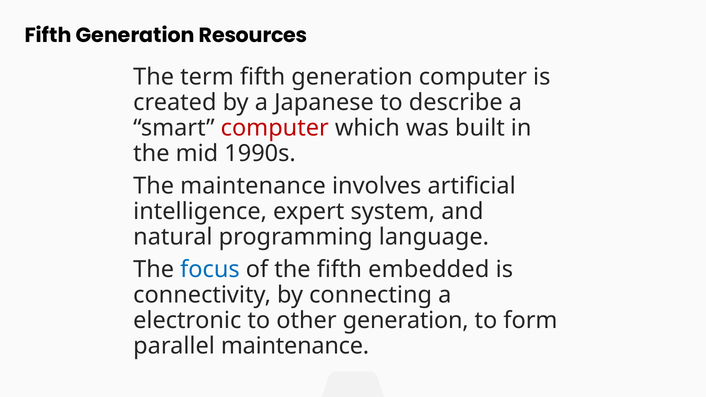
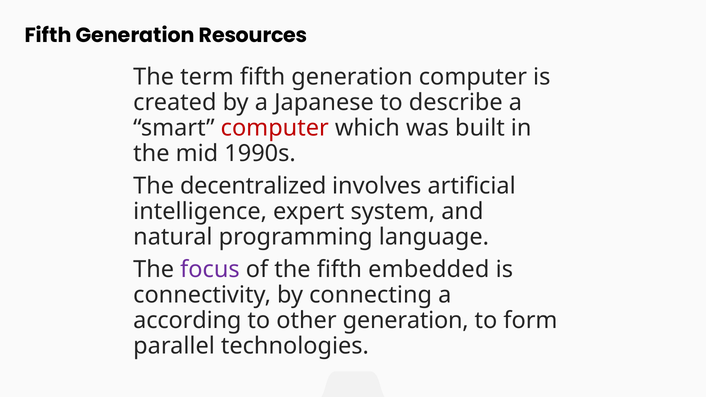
The maintenance: maintenance -> decentralized
focus colour: blue -> purple
electronic: electronic -> according
parallel maintenance: maintenance -> technologies
